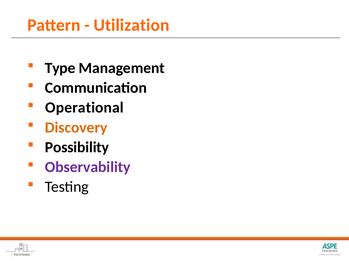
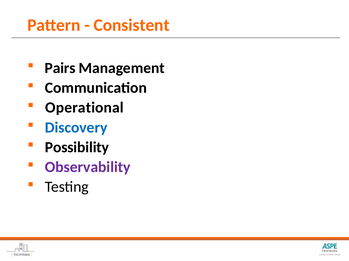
Utilization: Utilization -> Consistent
Type: Type -> Pairs
Discovery colour: orange -> blue
